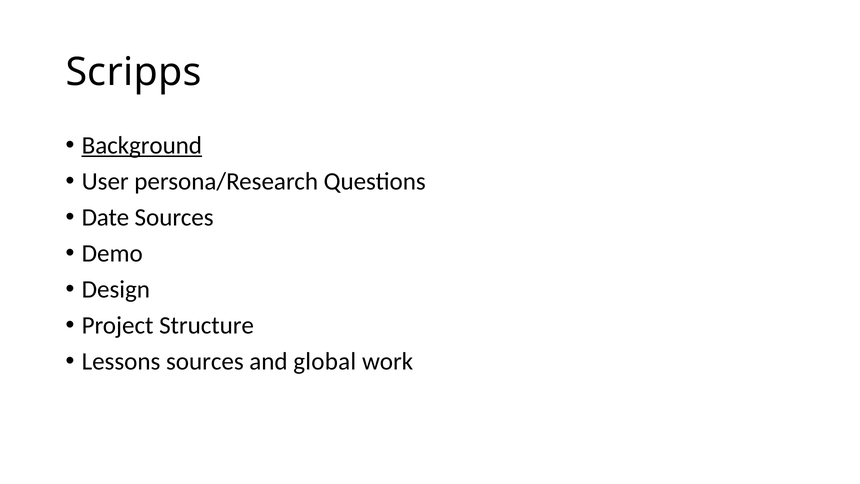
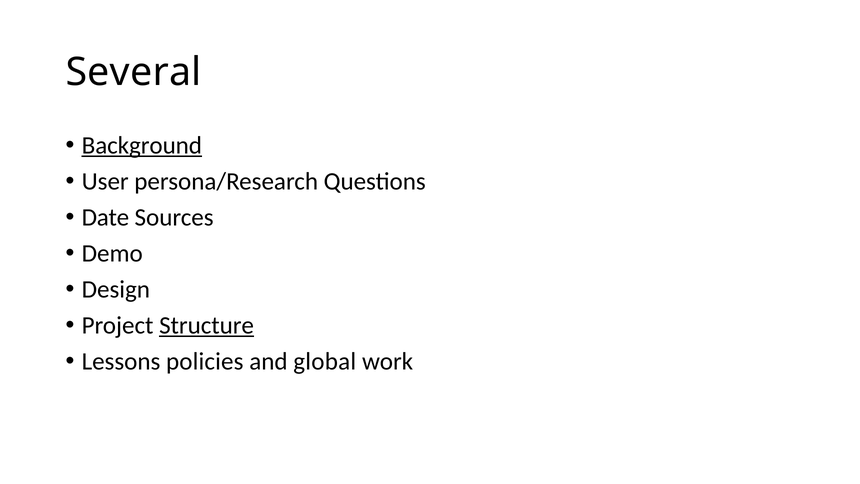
Scripps: Scripps -> Several
Structure underline: none -> present
Lessons sources: sources -> policies
